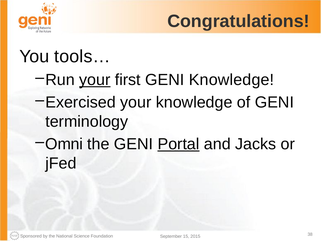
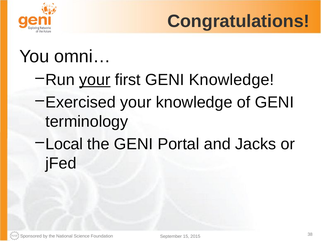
tools…: tools… -> omni…
Omni: Omni -> Local
Portal underline: present -> none
